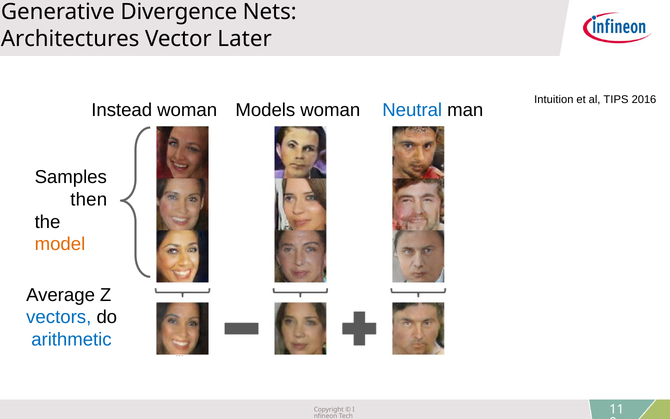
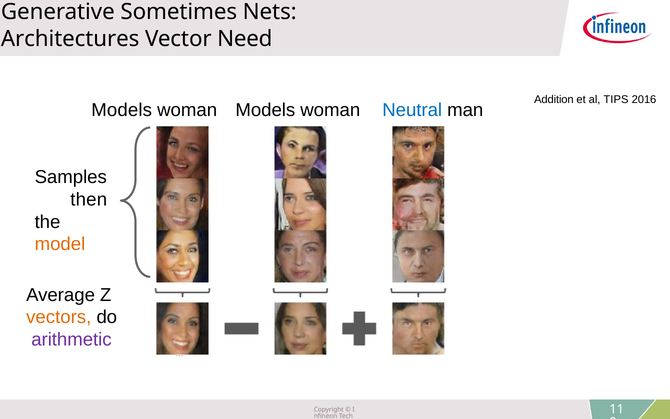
Divergence: Divergence -> Sometimes
Later: Later -> Need
Intuition: Intuition -> Addition
Instead at (122, 110): Instead -> Models
vectors colour: blue -> orange
arithmetic colour: blue -> purple
